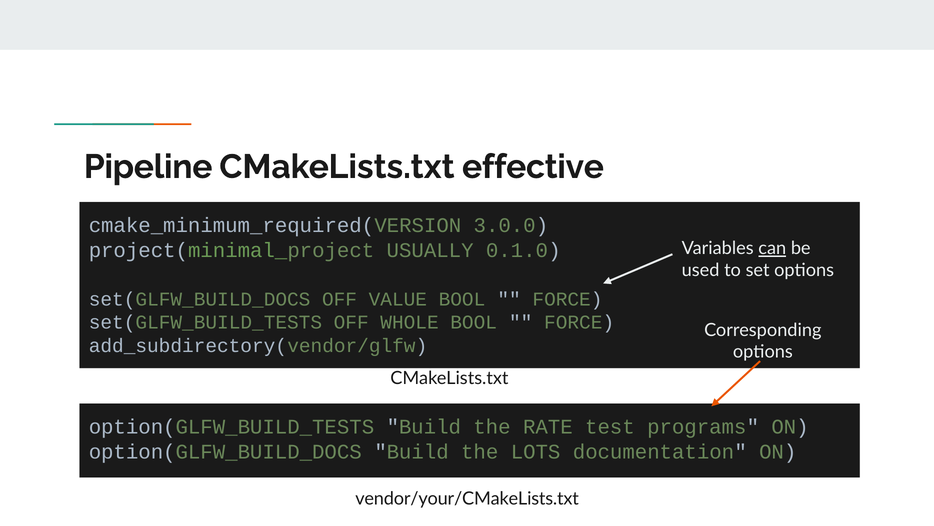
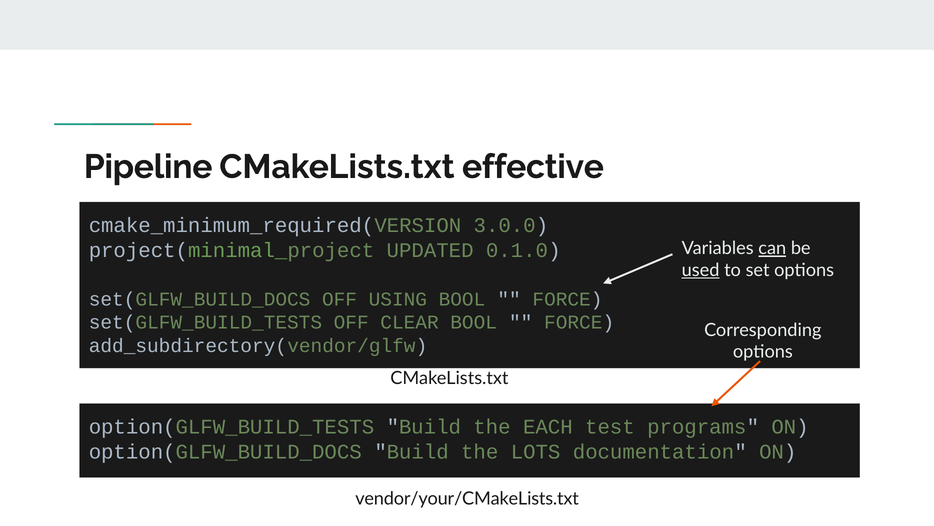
USUALLY: USUALLY -> UPDATED
used underline: none -> present
VALUE: VALUE -> USING
WHOLE: WHOLE -> CLEAR
RATE: RATE -> EACH
